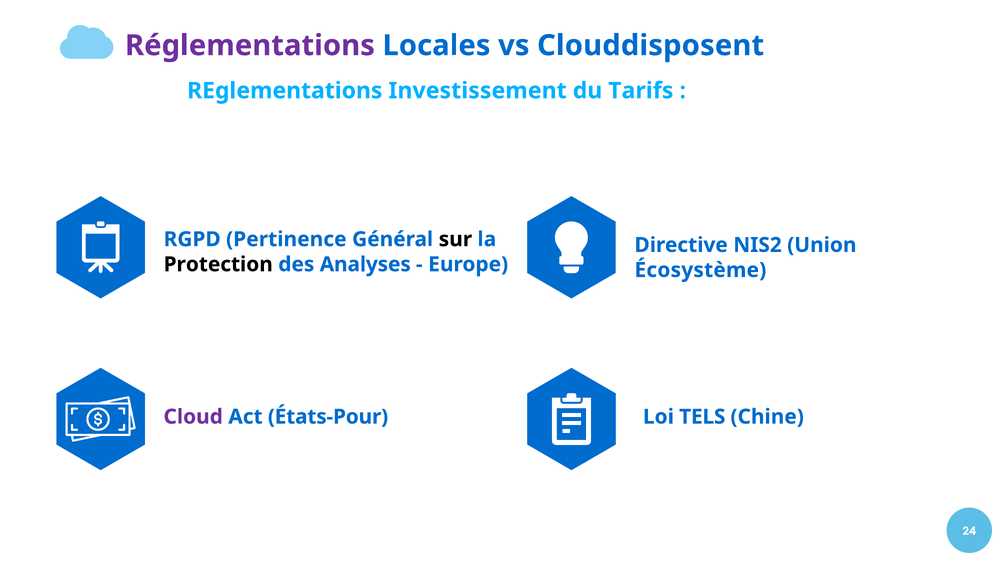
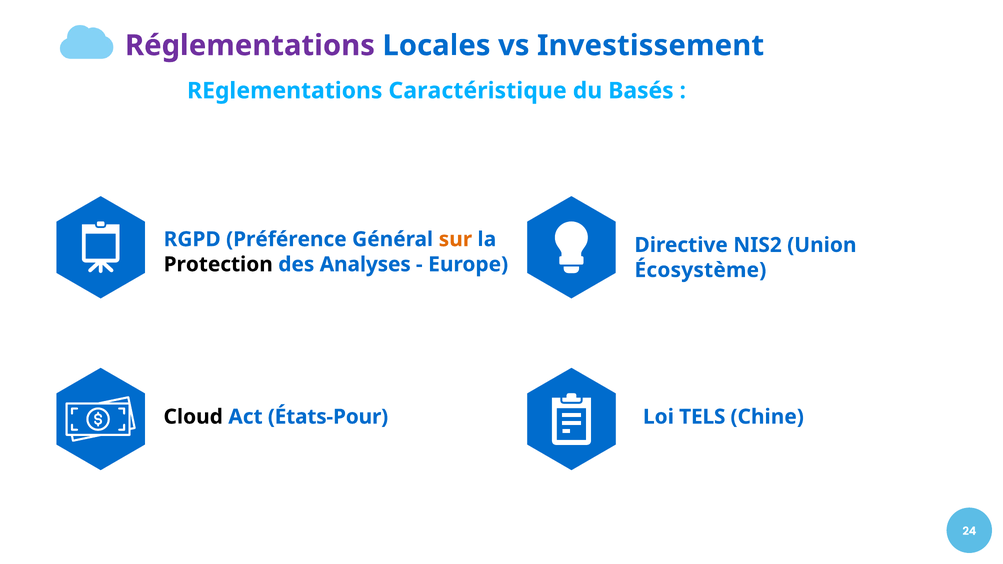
Clouddisposent: Clouddisposent -> Investissement
Investissement: Investissement -> Caractéristique
Tarifs: Tarifs -> Basés
Pertinence: Pertinence -> Préférence
sur colour: black -> orange
Cloud colour: purple -> black
